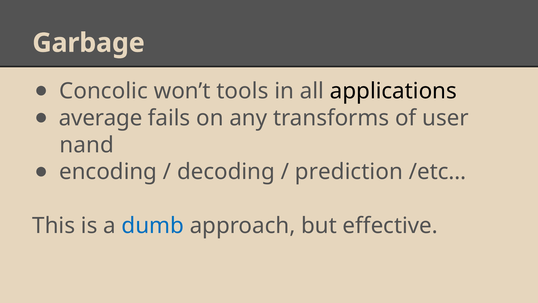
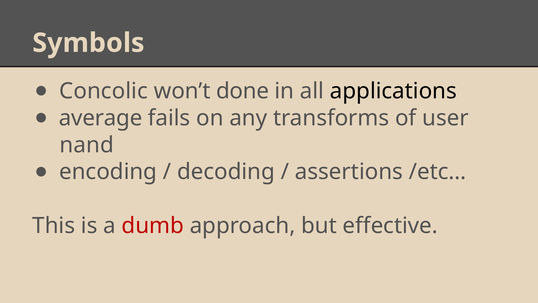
Garbage: Garbage -> Symbols
tools: tools -> done
prediction: prediction -> assertions
dumb colour: blue -> red
